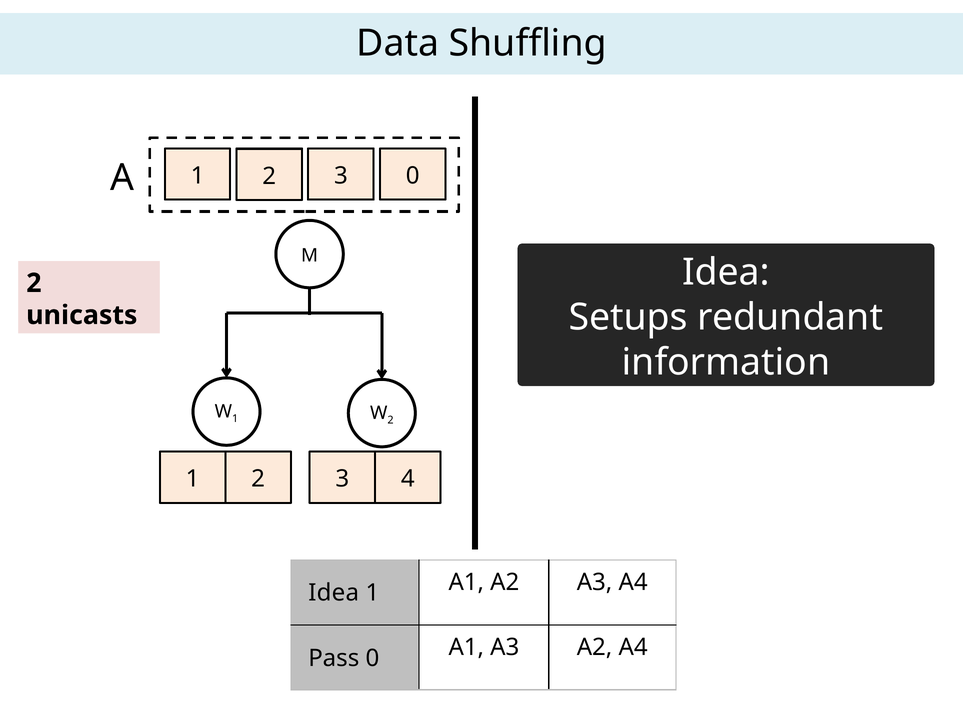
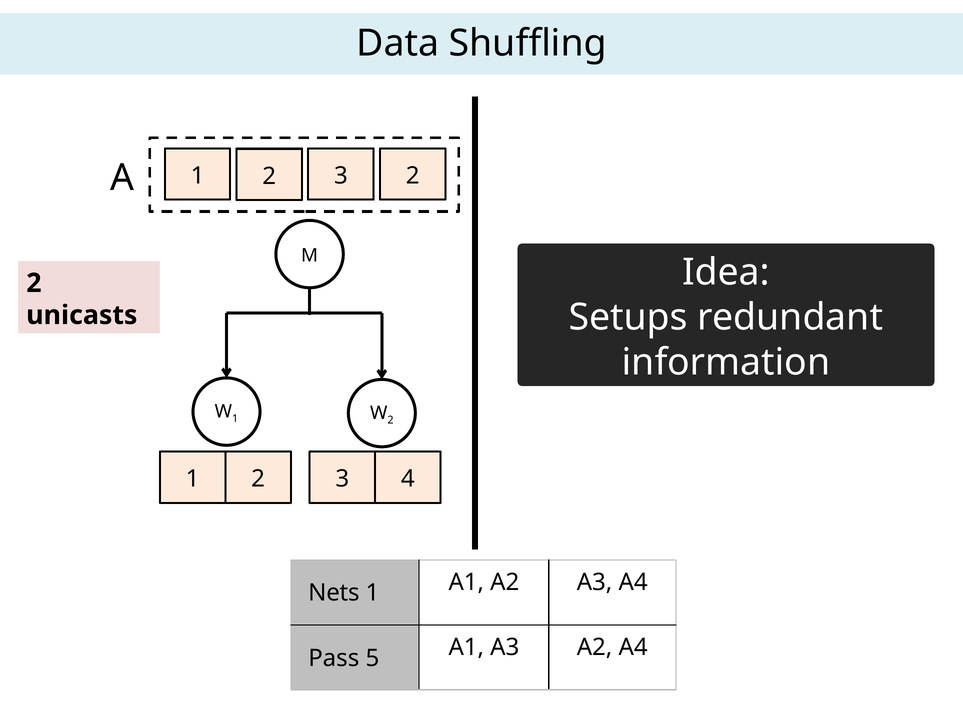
0 at (413, 176): 0 -> 2
Idea at (334, 593): Idea -> Nets
Pass 0: 0 -> 5
